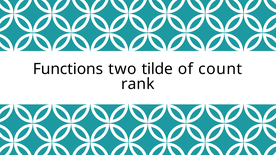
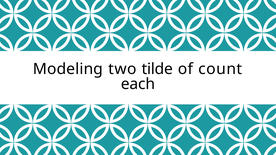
Functions: Functions -> Modeling
rank: rank -> each
